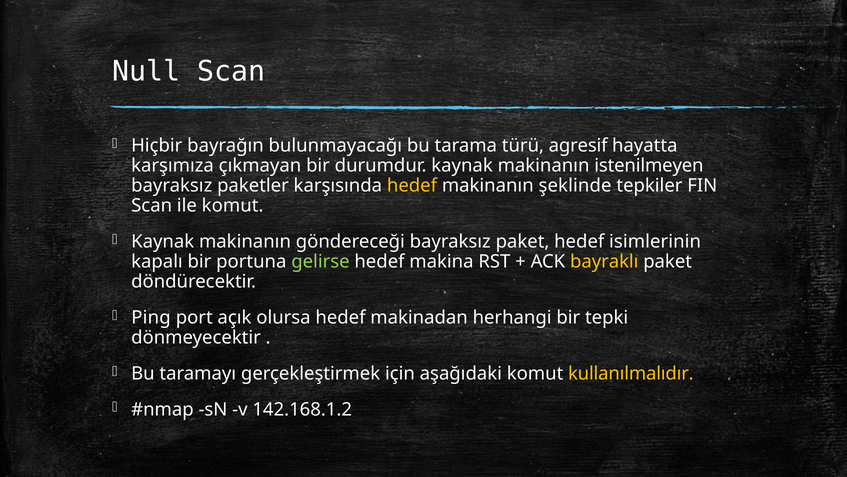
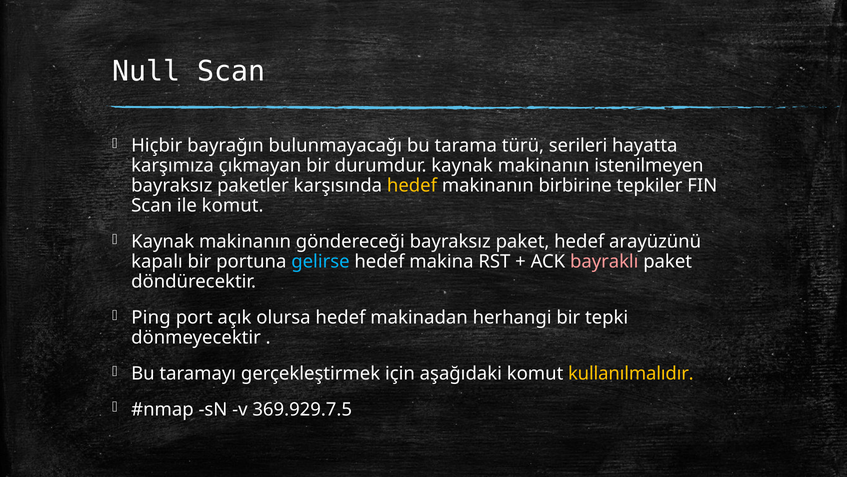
agresif: agresif -> serileri
şeklinde: şeklinde -> birbirine
isimlerinin: isimlerinin -> arayüzünü
gelirse colour: light green -> light blue
bayraklı colour: yellow -> pink
142.168.1.2: 142.168.1.2 -> 369.929.7.5
